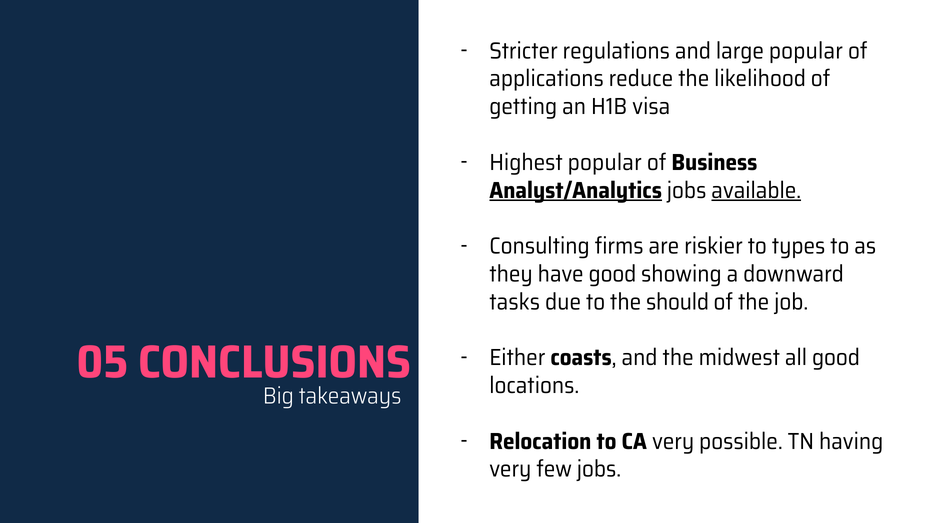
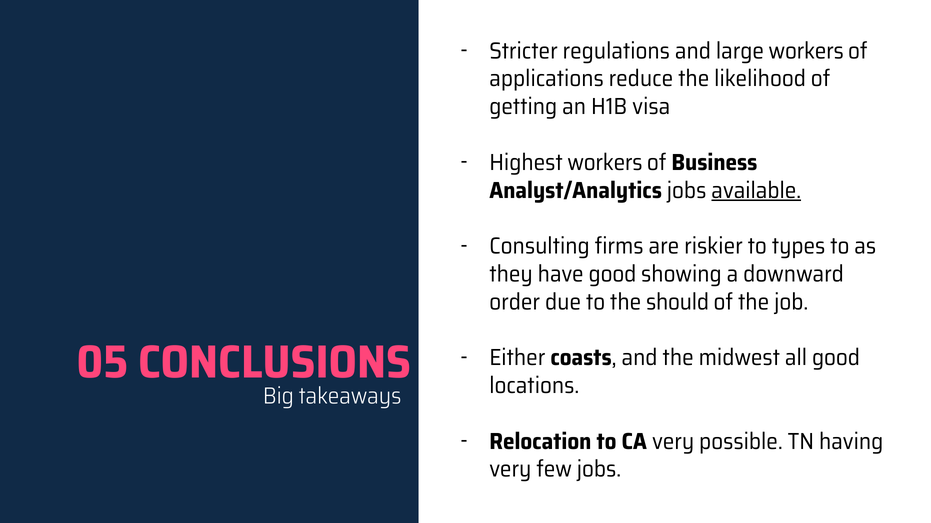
large popular: popular -> workers
Highest popular: popular -> workers
Analyst/Analytics underline: present -> none
tasks: tasks -> order
